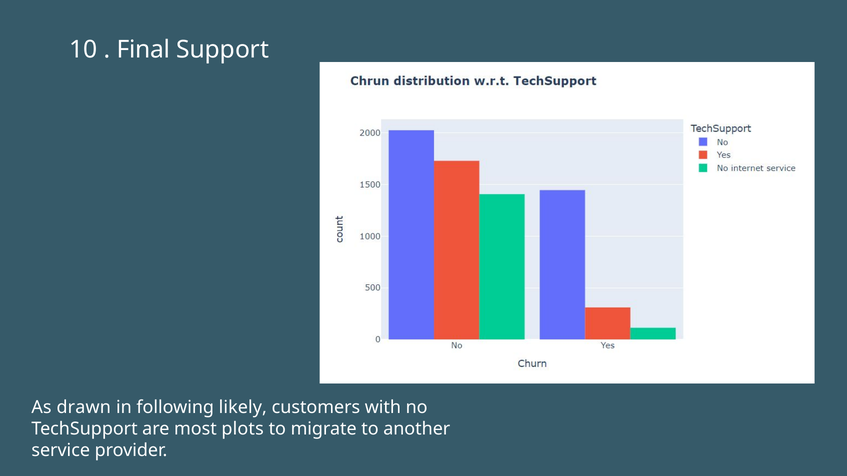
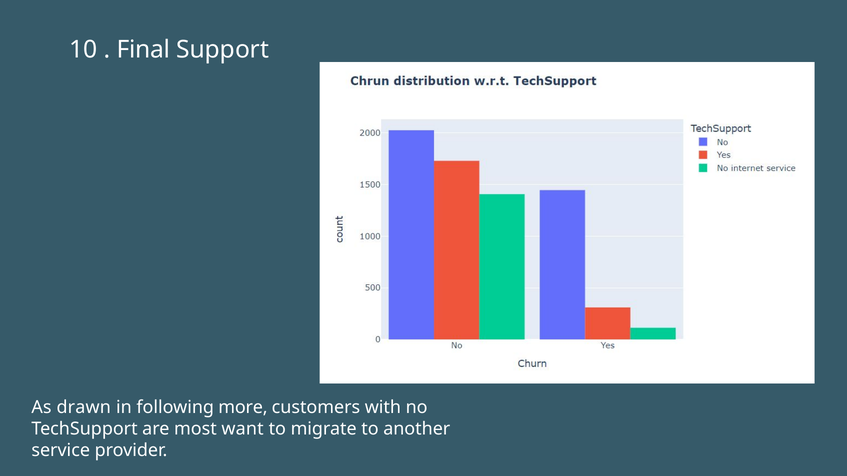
likely: likely -> more
plots: plots -> want
